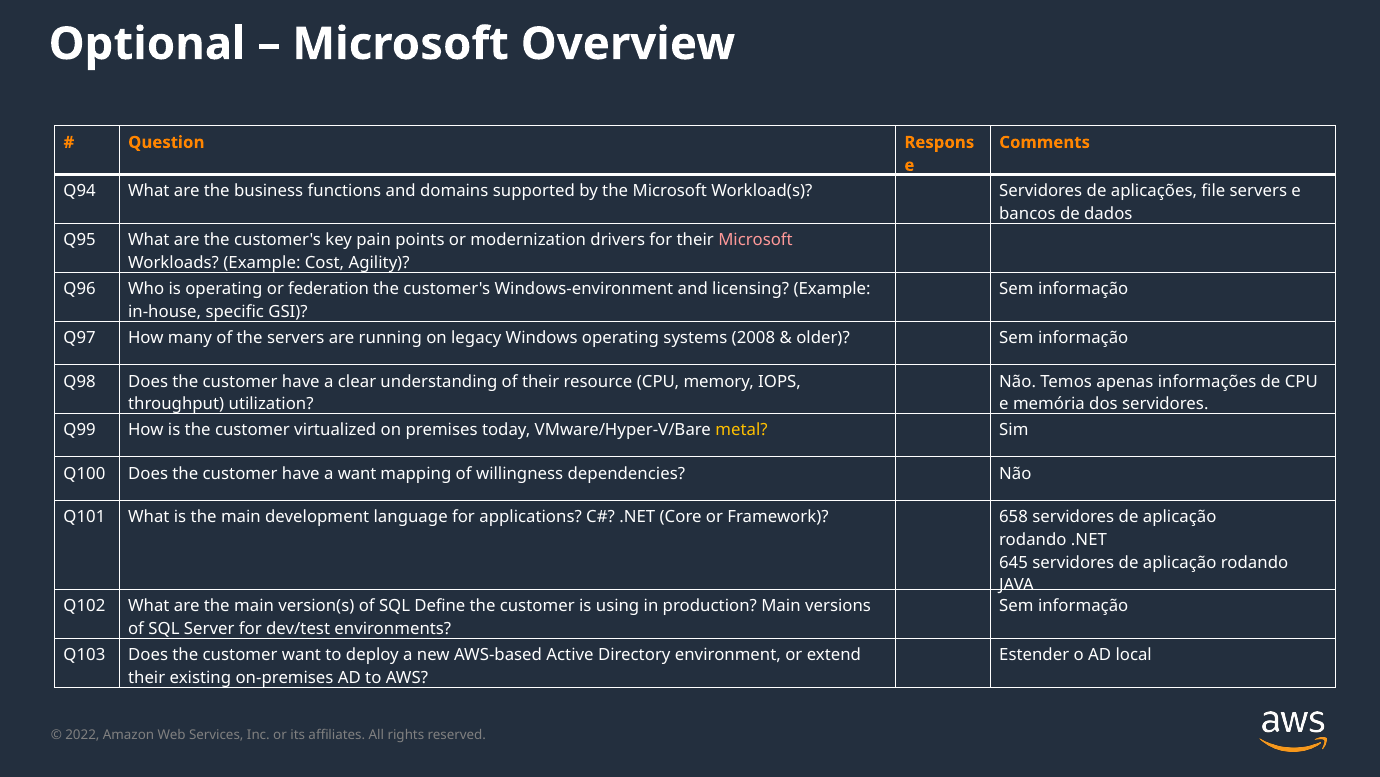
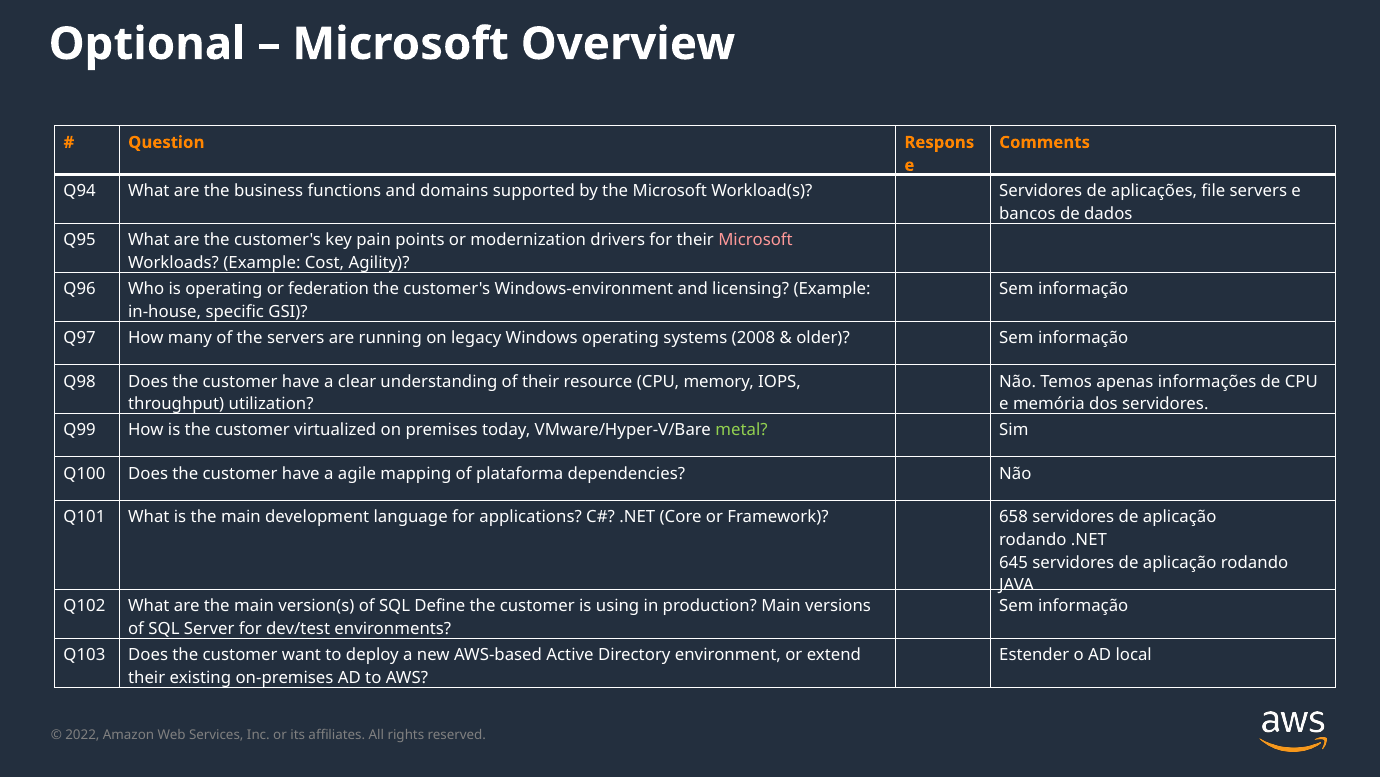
metal colour: yellow -> light green
a want: want -> agile
willingness: willingness -> plataforma
